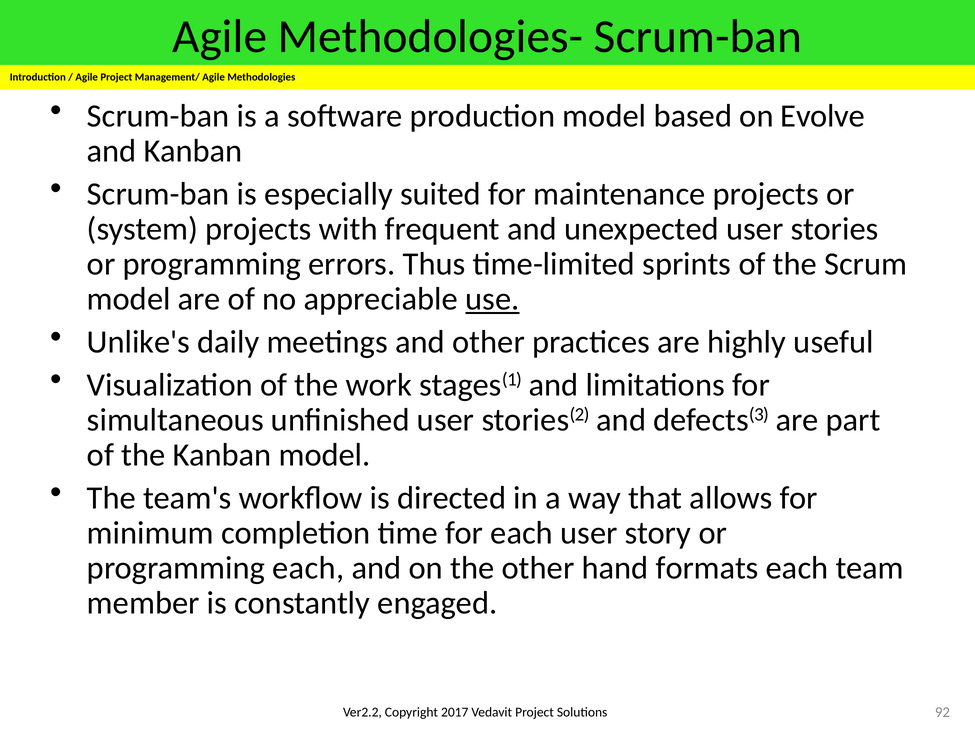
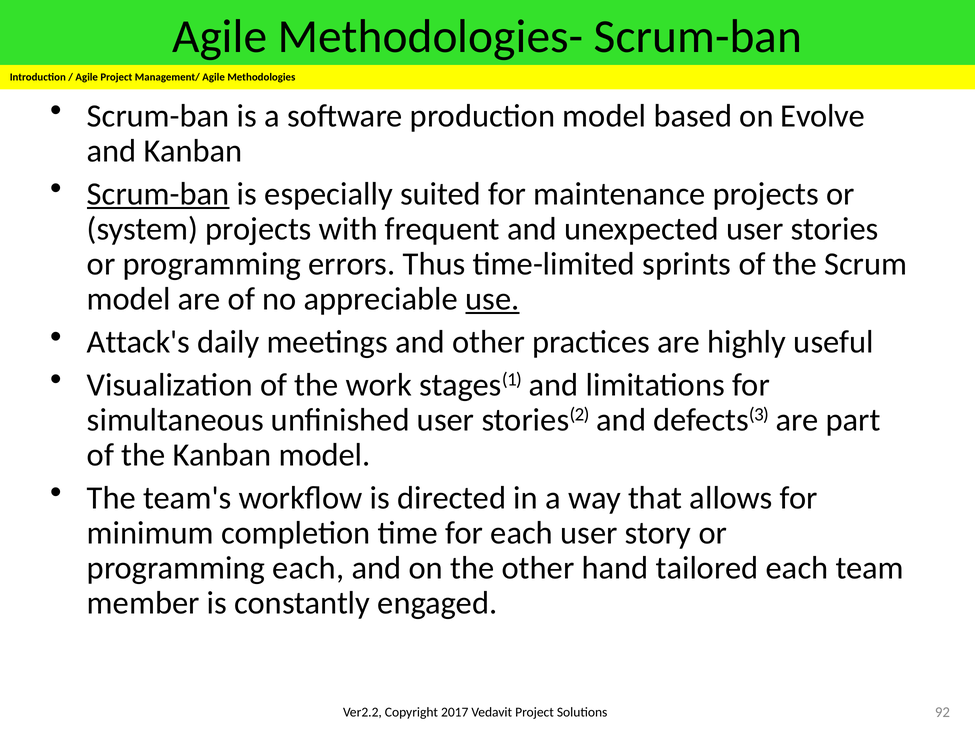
Scrum-ban at (158, 194) underline: none -> present
Unlike's: Unlike's -> Attack's
formats: formats -> tailored
